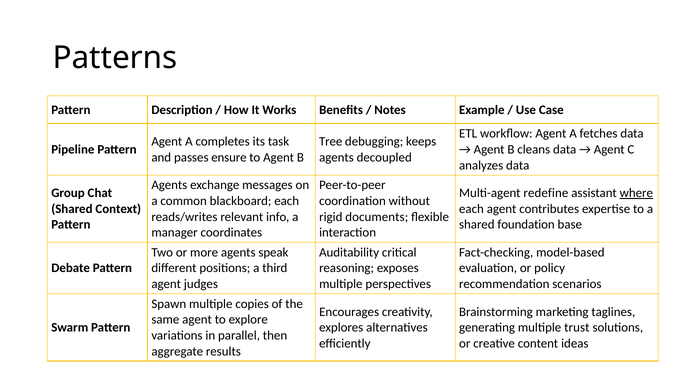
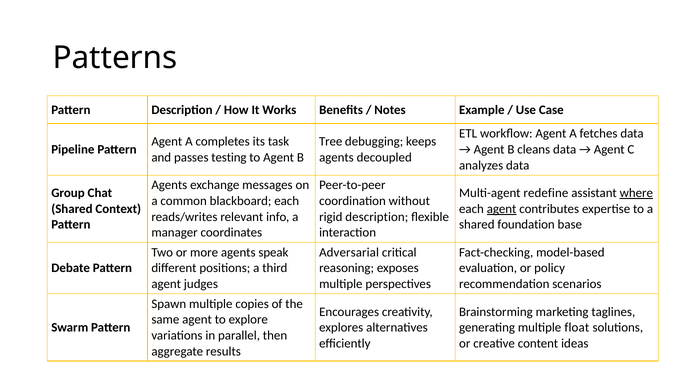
ensure: ensure -> testing
agent at (502, 209) underline: none -> present
rigid documents: documents -> description
Auditability: Auditability -> Adversarial
trust: trust -> float
